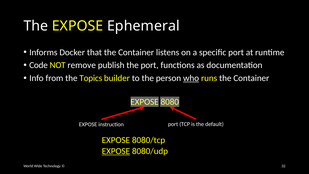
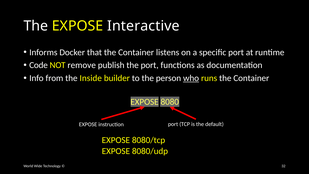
Ephemeral: Ephemeral -> Interactive
Topics: Topics -> Inside
EXPOSE at (116, 151) underline: present -> none
